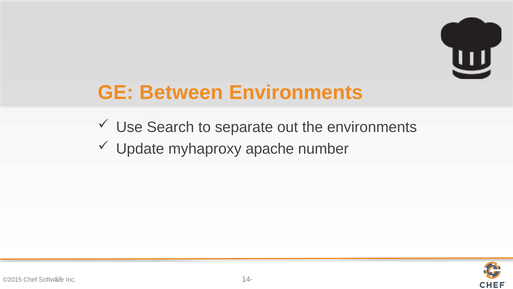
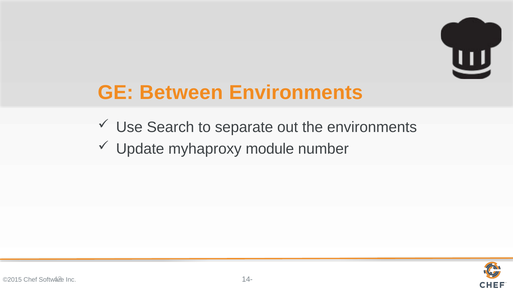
apache: apache -> module
